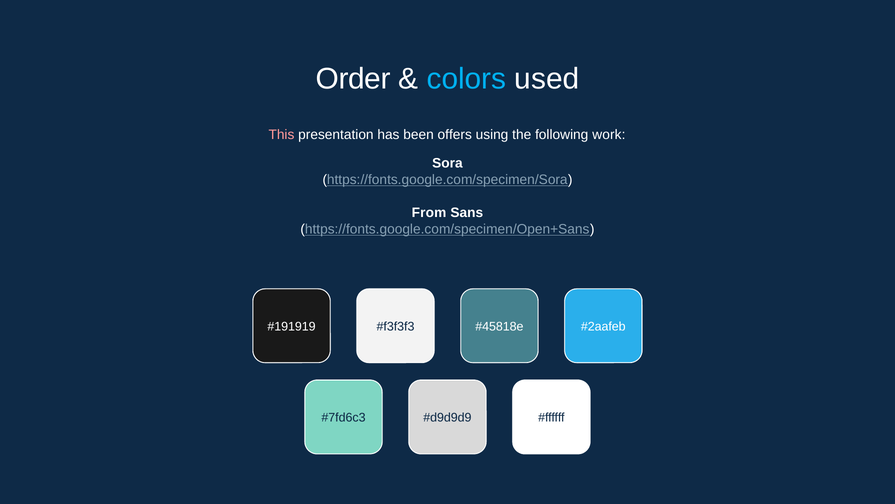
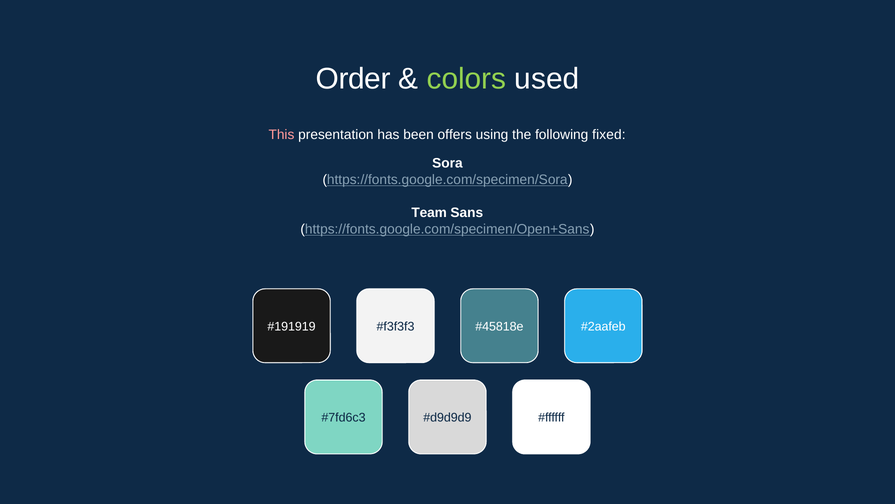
colors colour: light blue -> light green
work: work -> fixed
From: From -> Team
